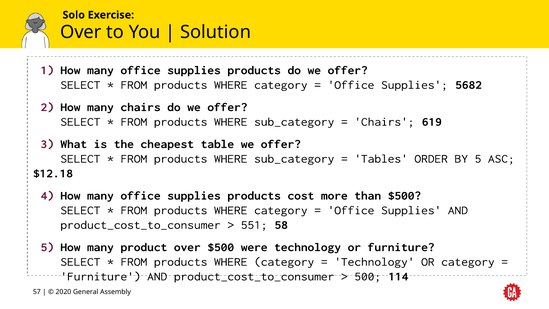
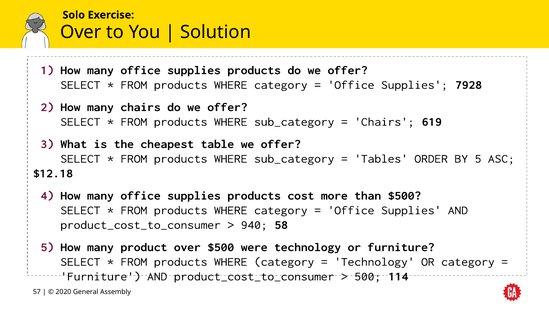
5682: 5682 -> 7928
551: 551 -> 940
